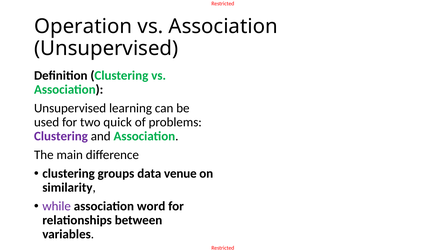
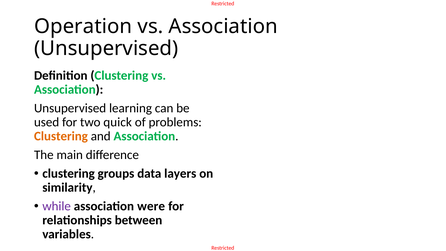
Clustering at (61, 136) colour: purple -> orange
venue: venue -> layers
word: word -> were
